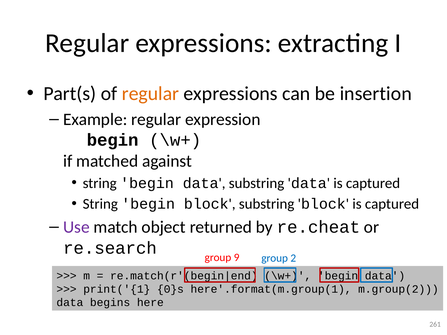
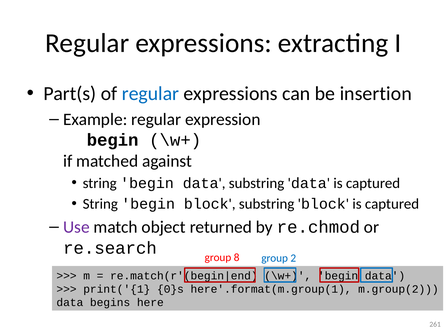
regular at (151, 94) colour: orange -> blue
re.cheat: re.cheat -> re.chmod
9: 9 -> 8
